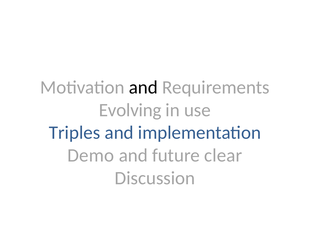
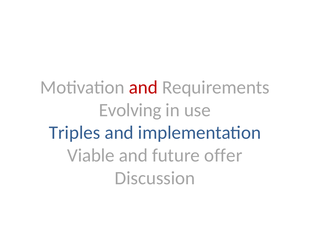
and at (143, 87) colour: black -> red
Demo: Demo -> Viable
clear: clear -> offer
